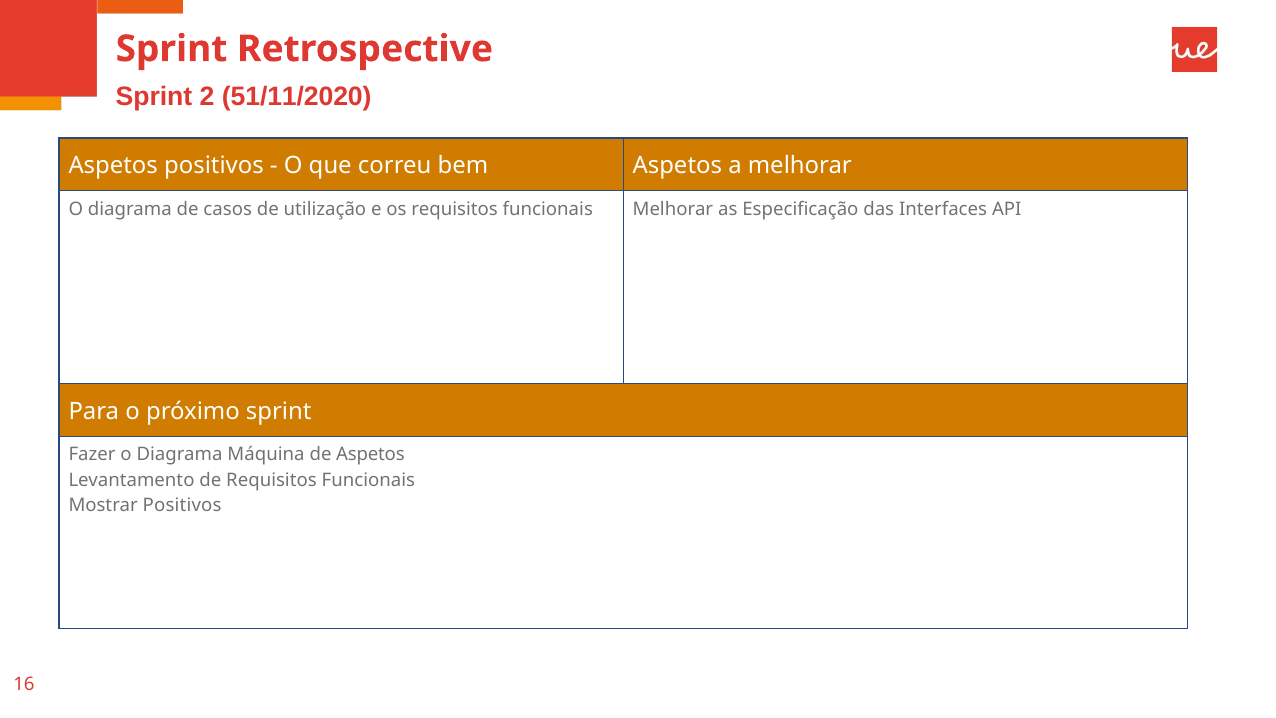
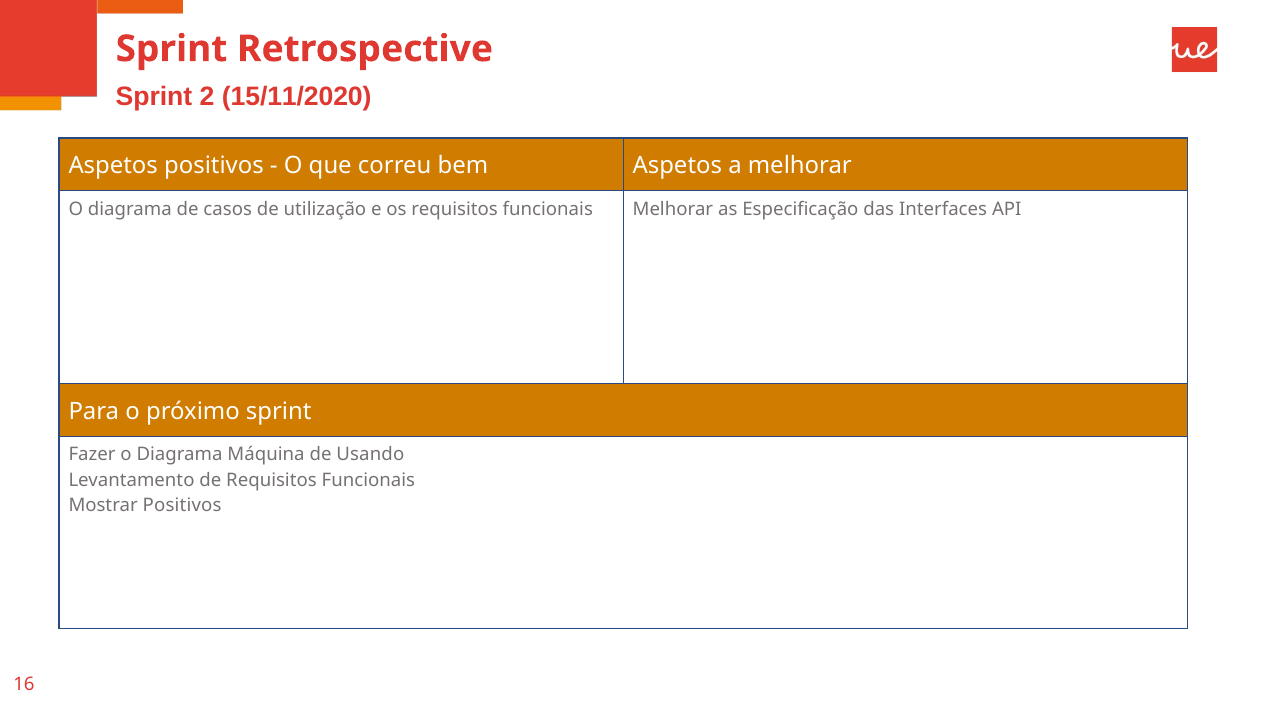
51/11/2020: 51/11/2020 -> 15/11/2020
de Aspetos: Aspetos -> Usando
